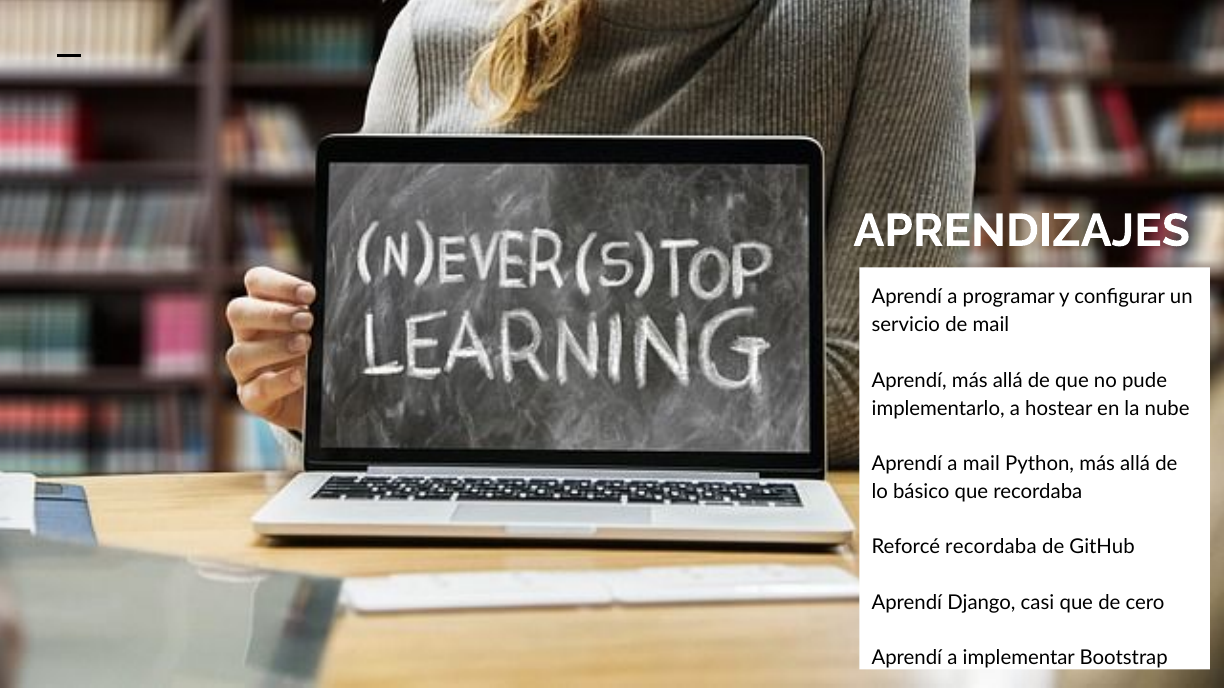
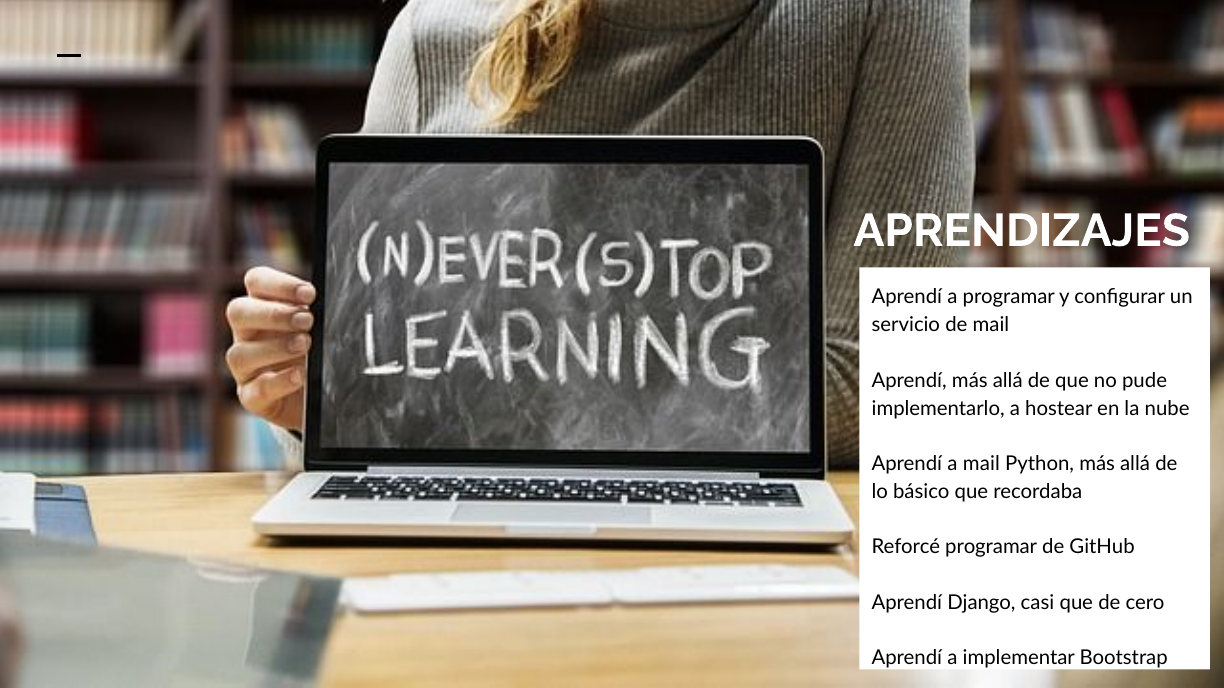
Reforcé recordaba: recordaba -> programar
